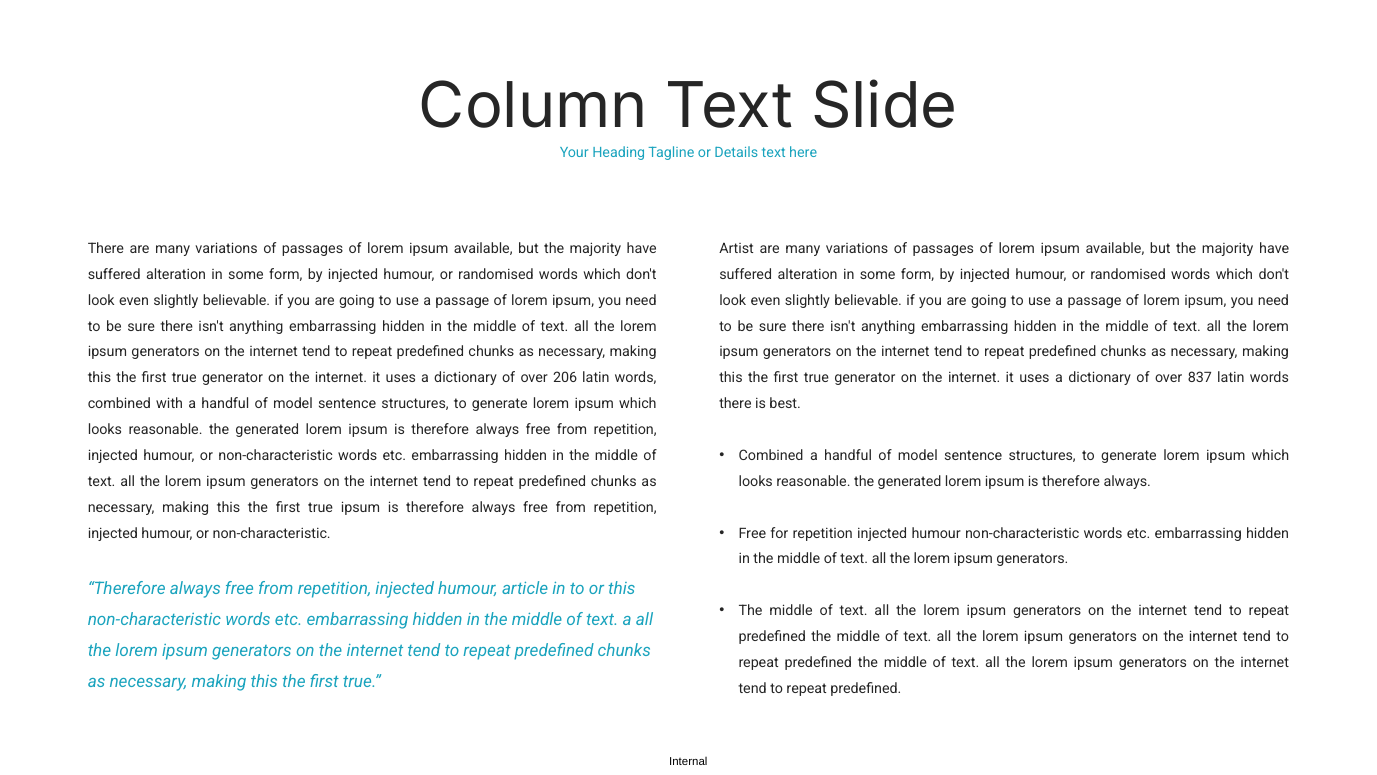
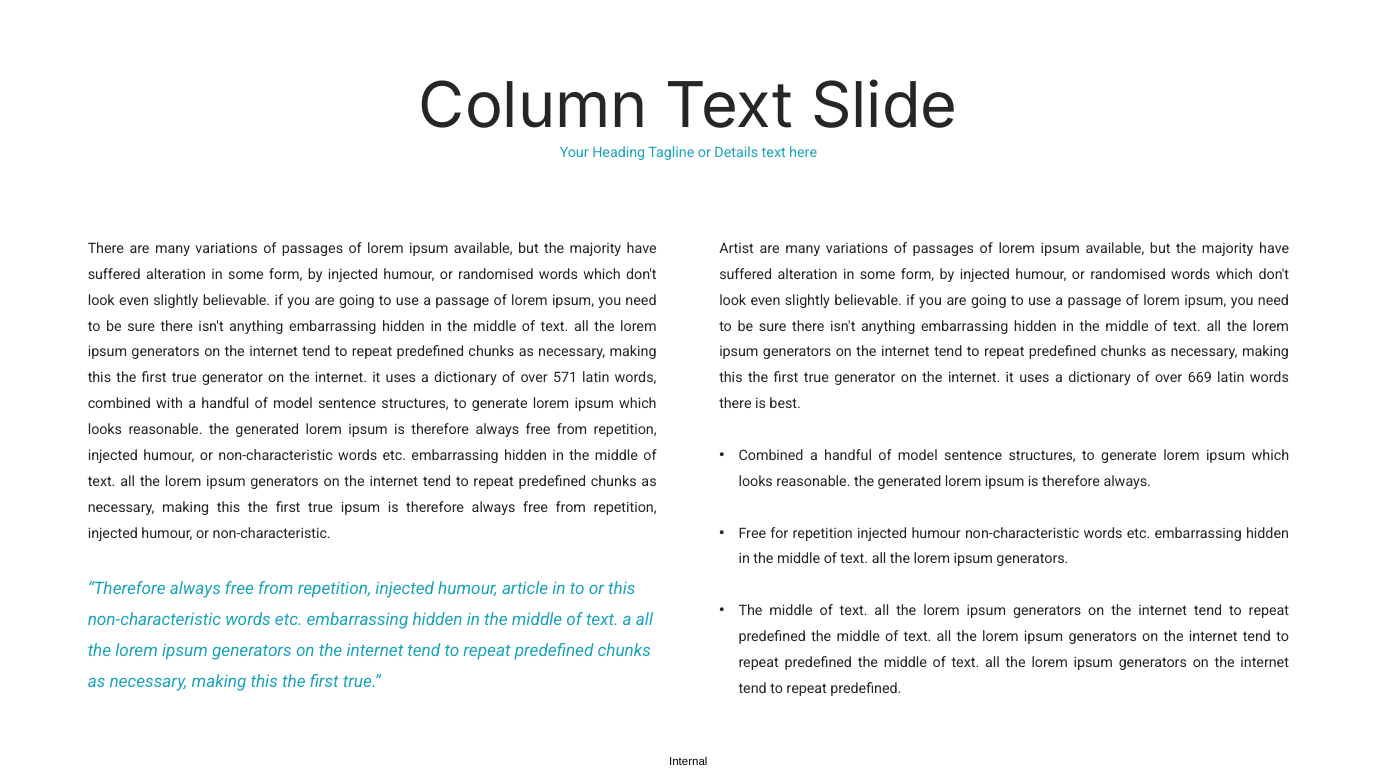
206: 206 -> 571
837: 837 -> 669
